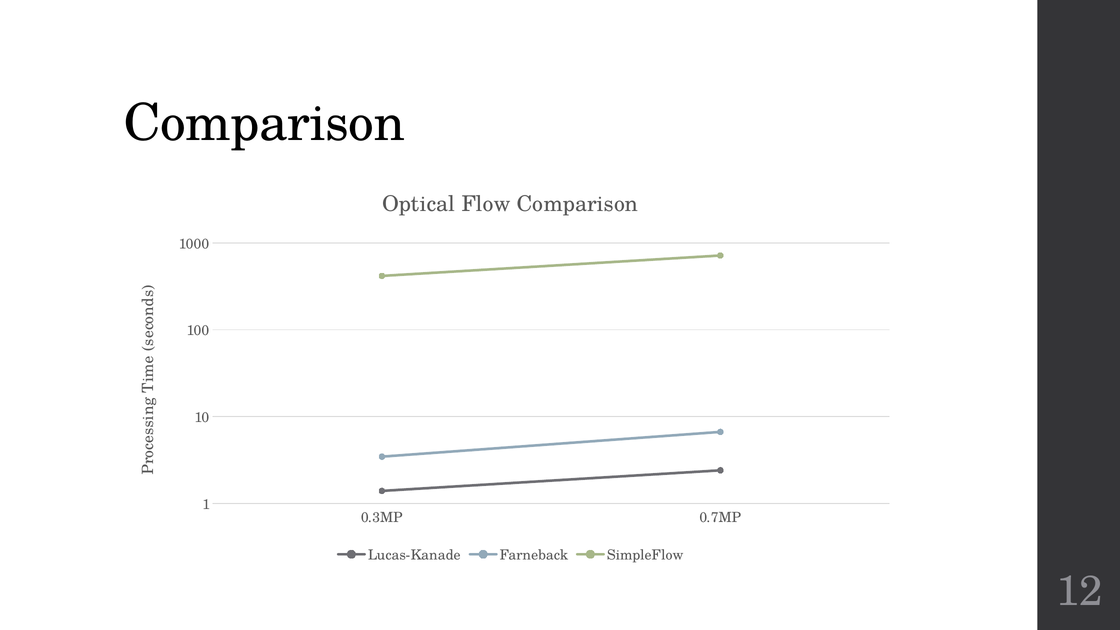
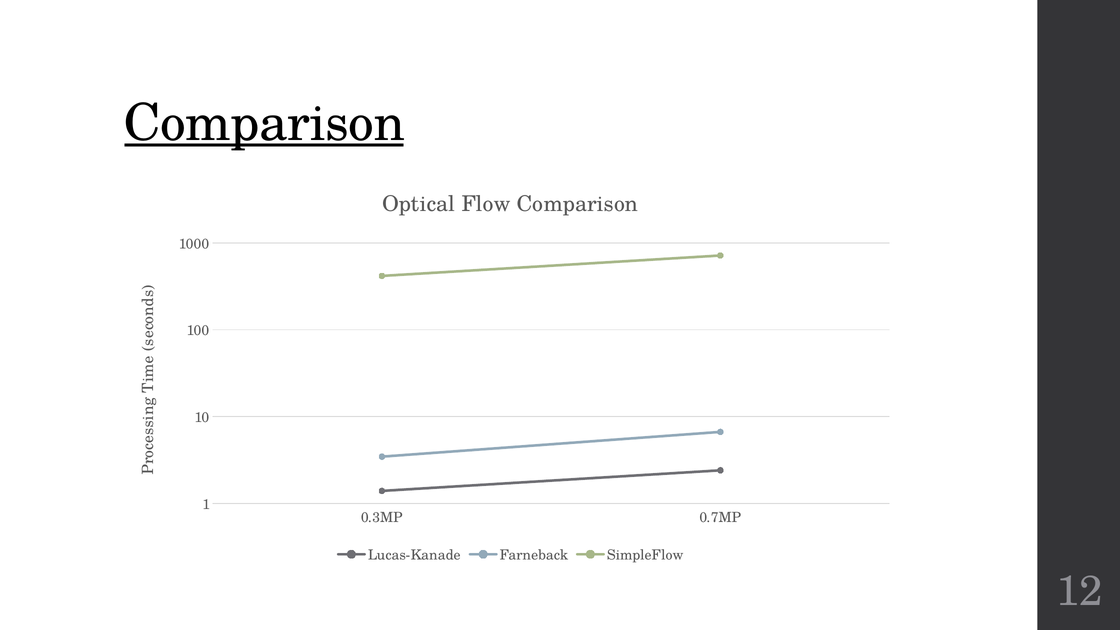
Comparison at (264, 123) underline: none -> present
